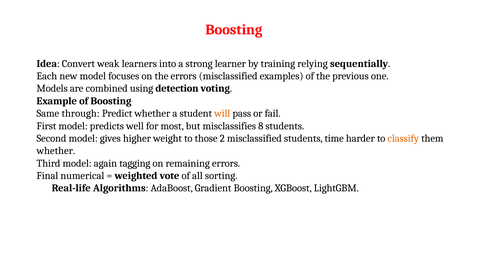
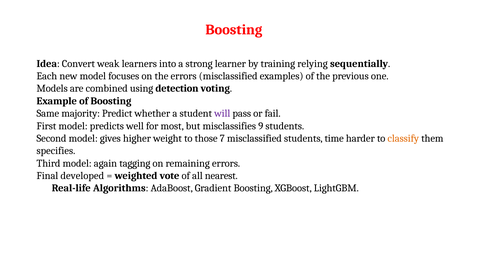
through: through -> majority
will colour: orange -> purple
8: 8 -> 9
2: 2 -> 7
whether at (56, 151): whether -> specifies
numerical: numerical -> developed
sorting: sorting -> nearest
